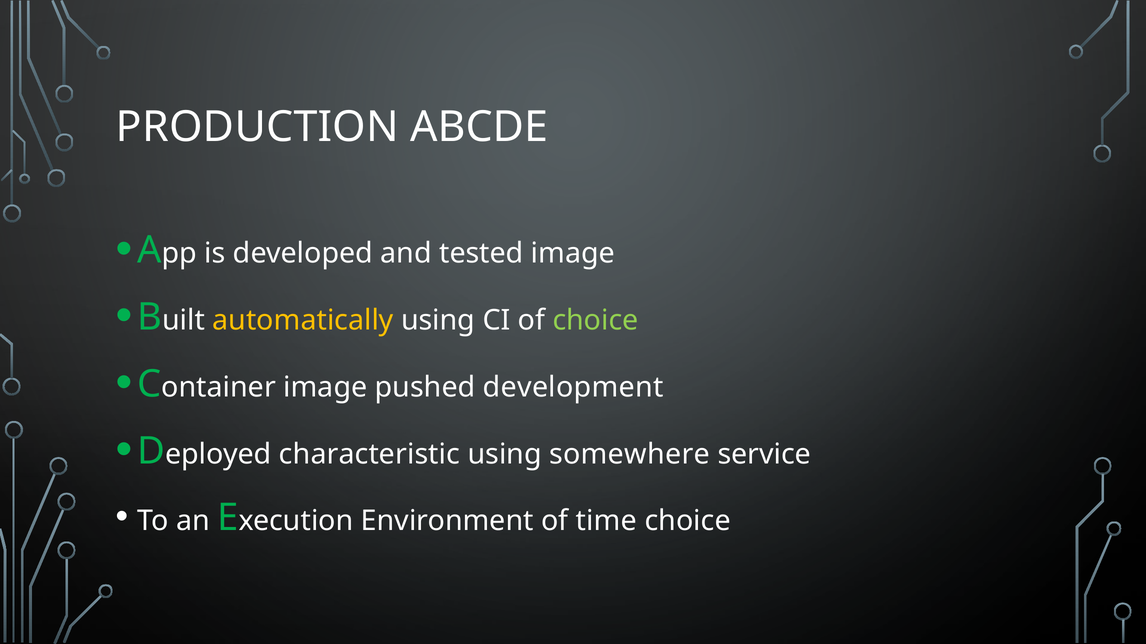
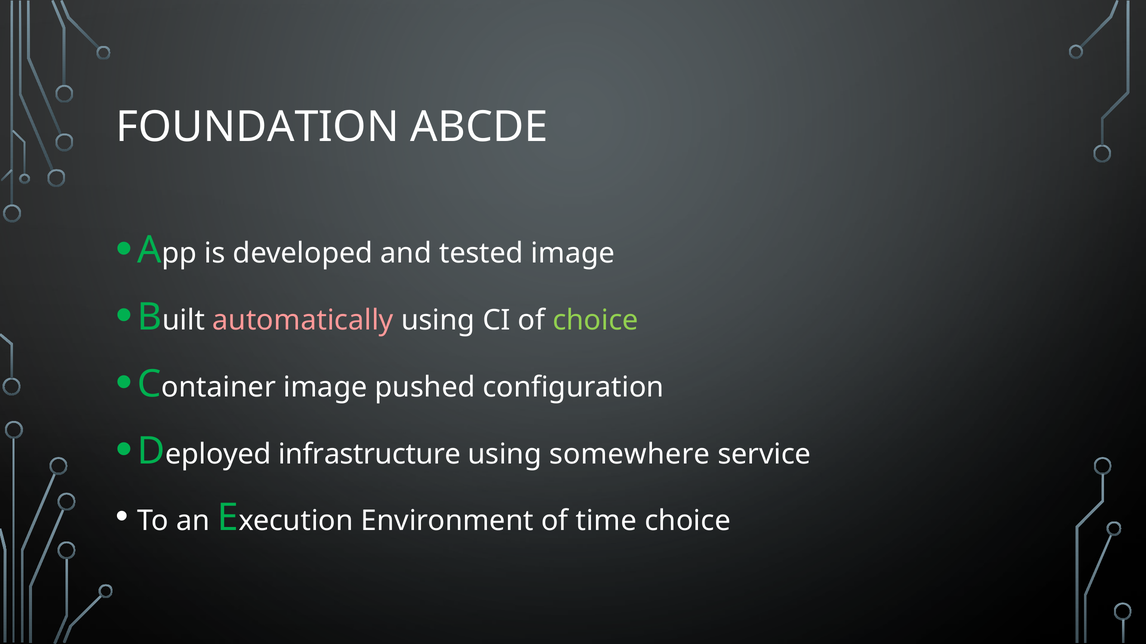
PRODUCTION: PRODUCTION -> FOUNDATION
automatically colour: yellow -> pink
development: development -> configuration
characteristic: characteristic -> infrastructure
